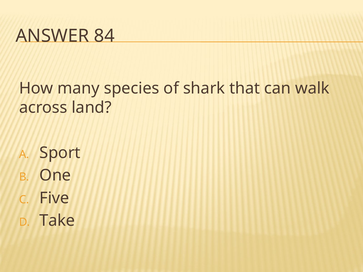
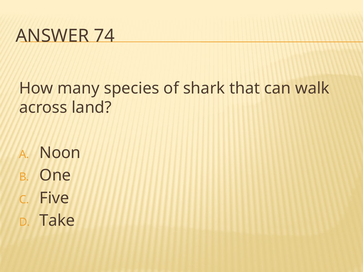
84: 84 -> 74
Sport: Sport -> Noon
